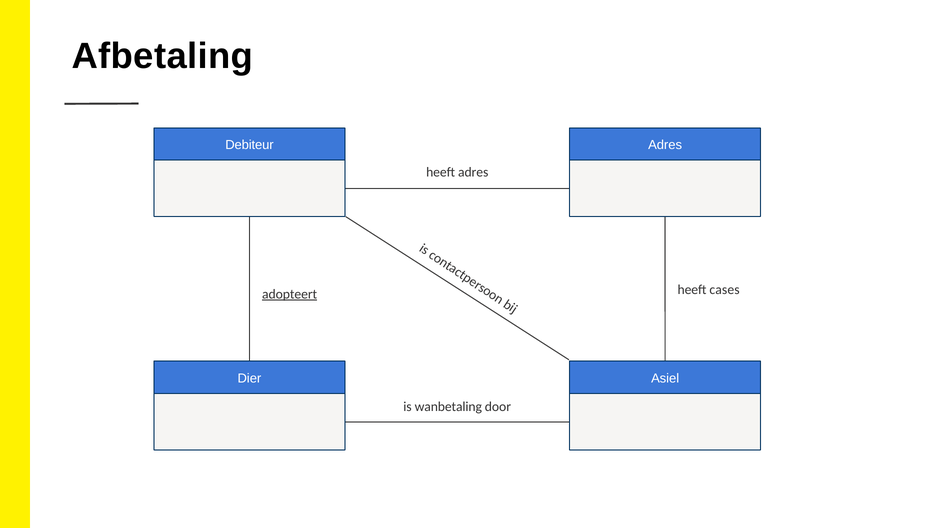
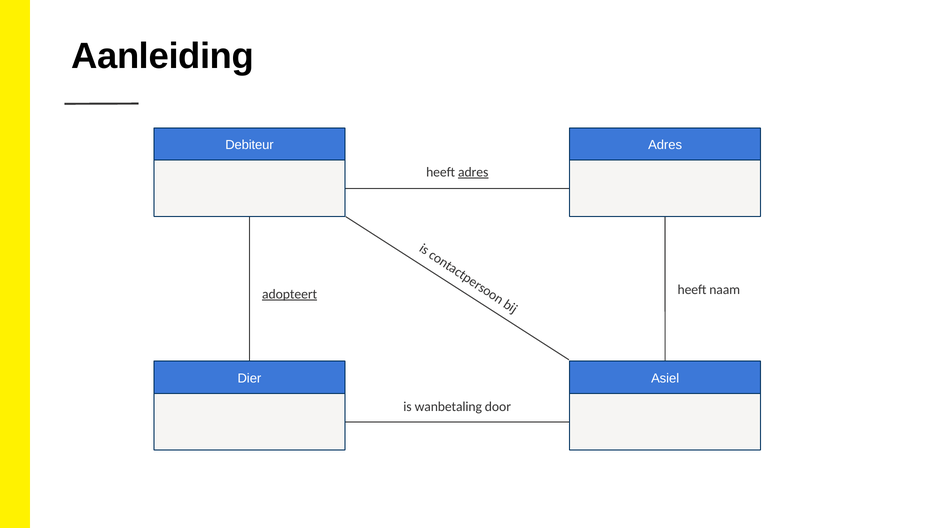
Afbetaling: Afbetaling -> Aanleiding
adres at (473, 172) underline: none -> present
cases: cases -> naam
